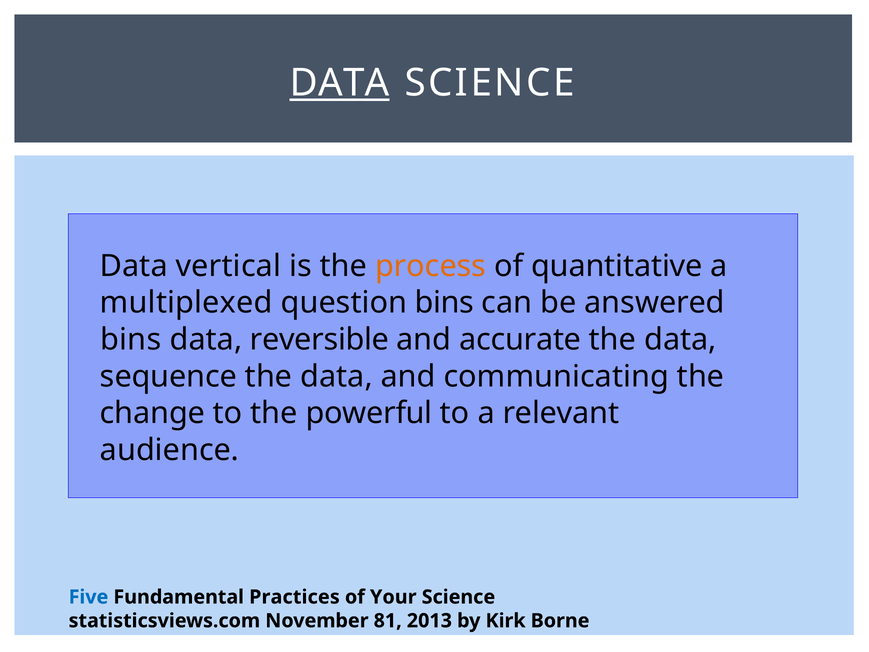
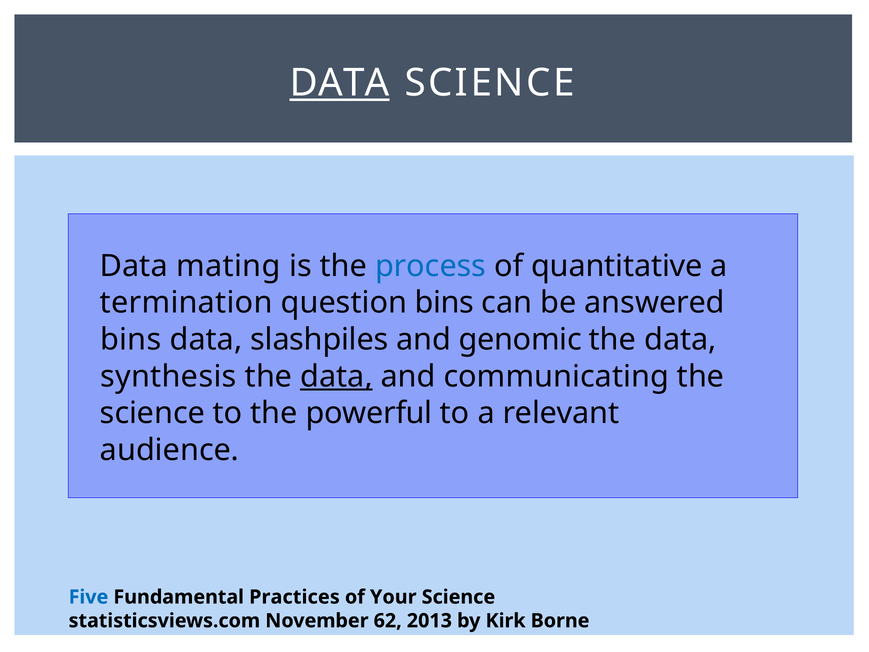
vertical: vertical -> mating
process colour: orange -> blue
multiplexed: multiplexed -> termination
reversible: reversible -> slashpiles
accurate: accurate -> genomic
sequence: sequence -> synthesis
data at (336, 376) underline: none -> present
change at (152, 413): change -> science
81: 81 -> 62
